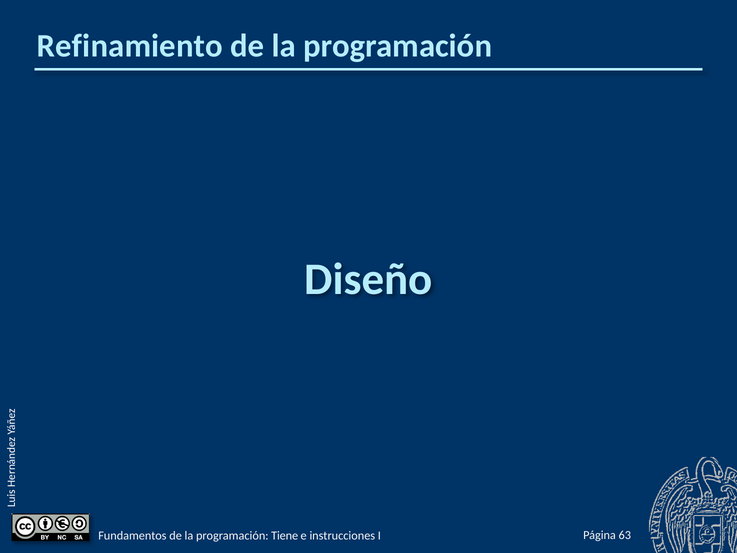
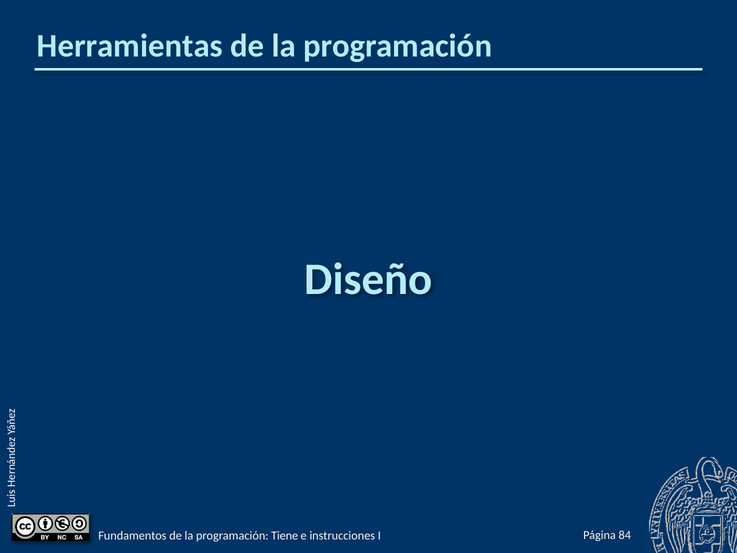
Refinamiento: Refinamiento -> Herramientas
63: 63 -> 84
